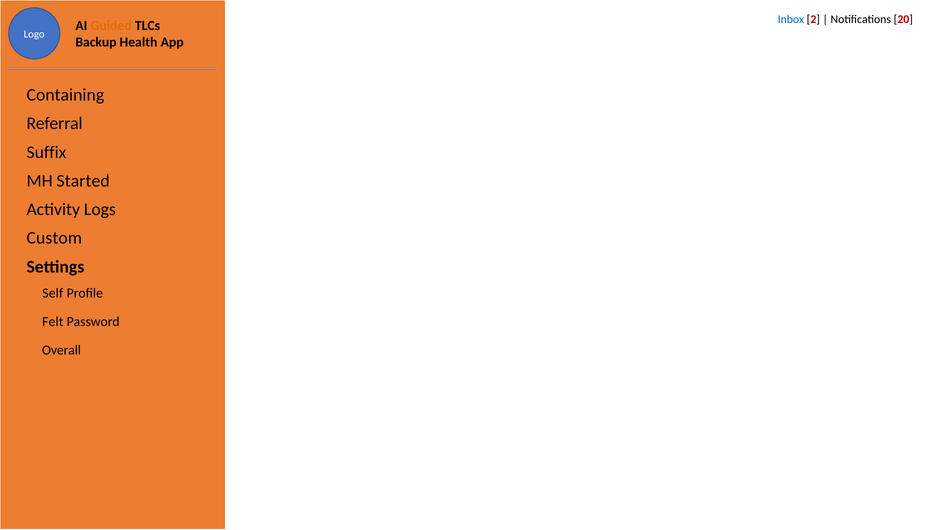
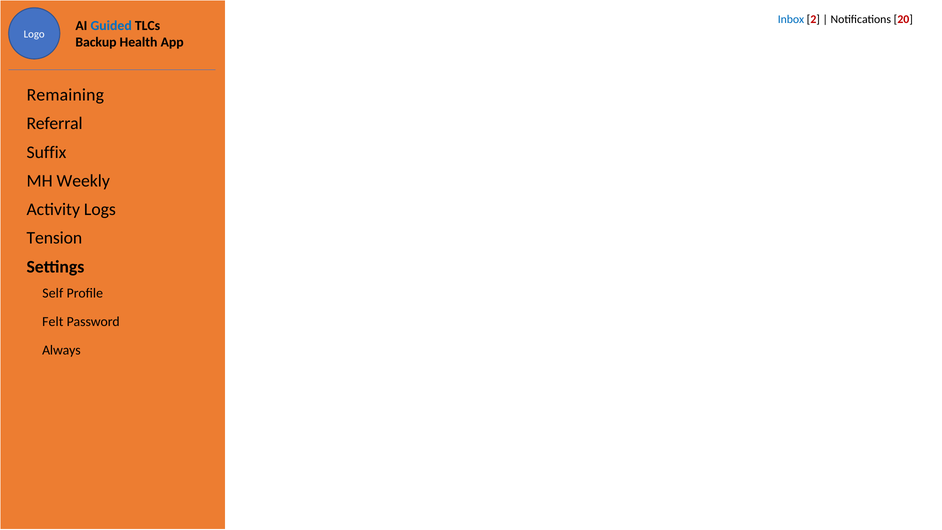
Guided colour: orange -> blue
Containing: Containing -> Remaining
Started: Started -> Weekly
Custom: Custom -> Tension
Overall: Overall -> Always
